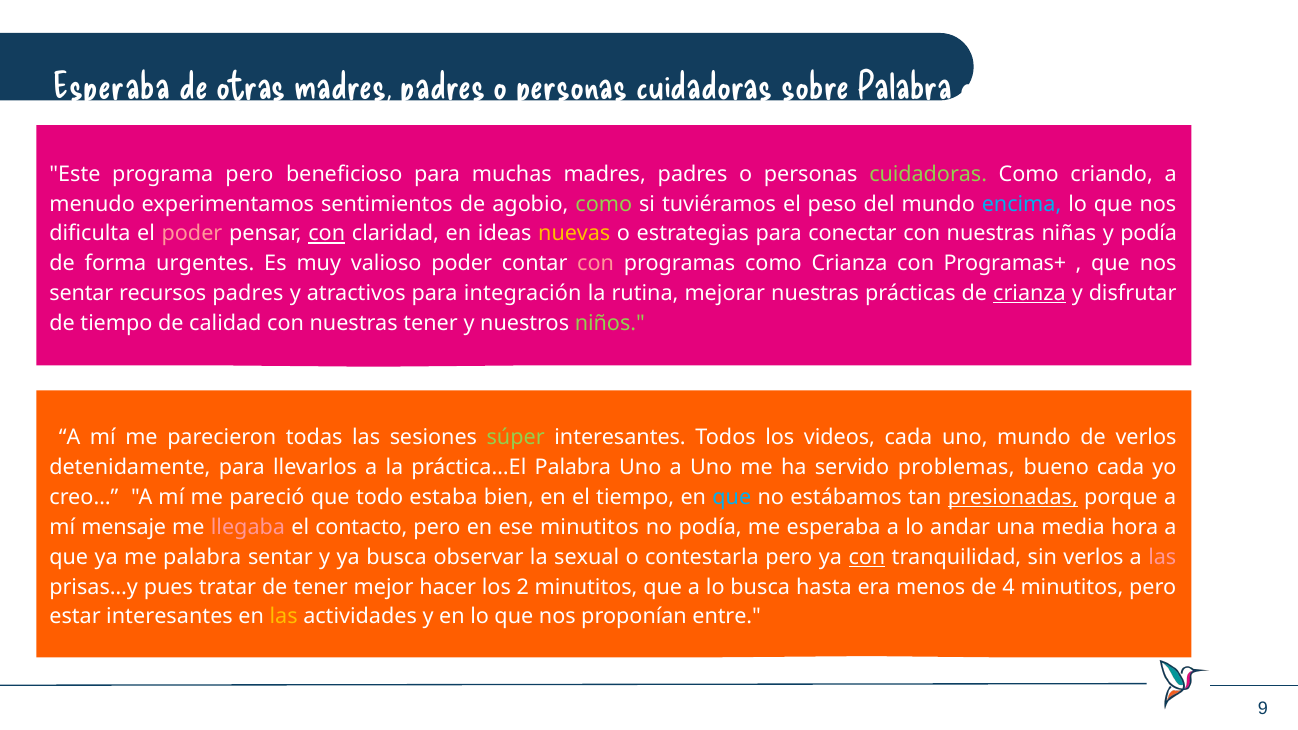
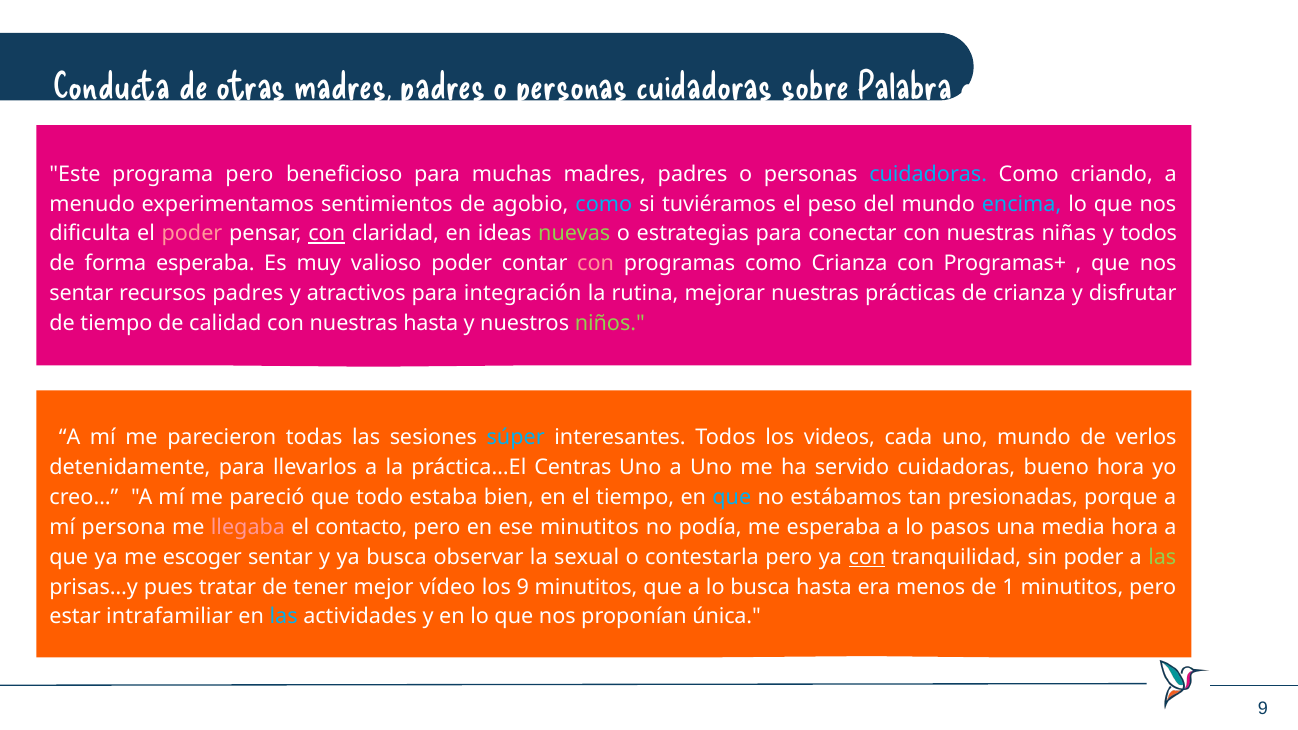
Esperaba at (112, 87): Esperaba -> Conducta
cuidadoras at (928, 174) colour: light green -> light blue
como at (604, 204) colour: light green -> light blue
nuevas colour: yellow -> light green
y podía: podía -> todos
forma urgentes: urgentes -> esperaba
crianza at (1029, 294) underline: present -> none
nuestras tener: tener -> hasta
súper colour: light green -> light blue
práctica…El Palabra: Palabra -> Centras
servido problemas: problemas -> cuidadoras
bueno cada: cada -> hora
presionadas underline: present -> none
mensaje: mensaje -> persona
andar: andar -> pasos
me palabra: palabra -> escoger
sin verlos: verlos -> poder
las at (1162, 557) colour: pink -> light green
hacer: hacer -> vídeo
los 2: 2 -> 9
4: 4 -> 1
estar interesantes: interesantes -> intrafamiliar
las at (284, 617) colour: yellow -> light blue
entre: entre -> única
